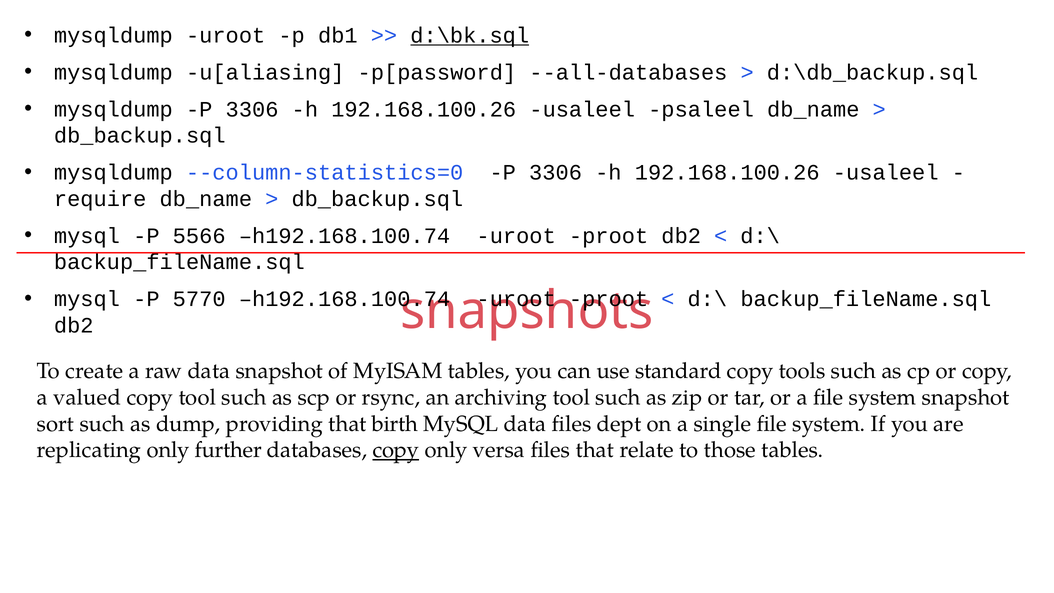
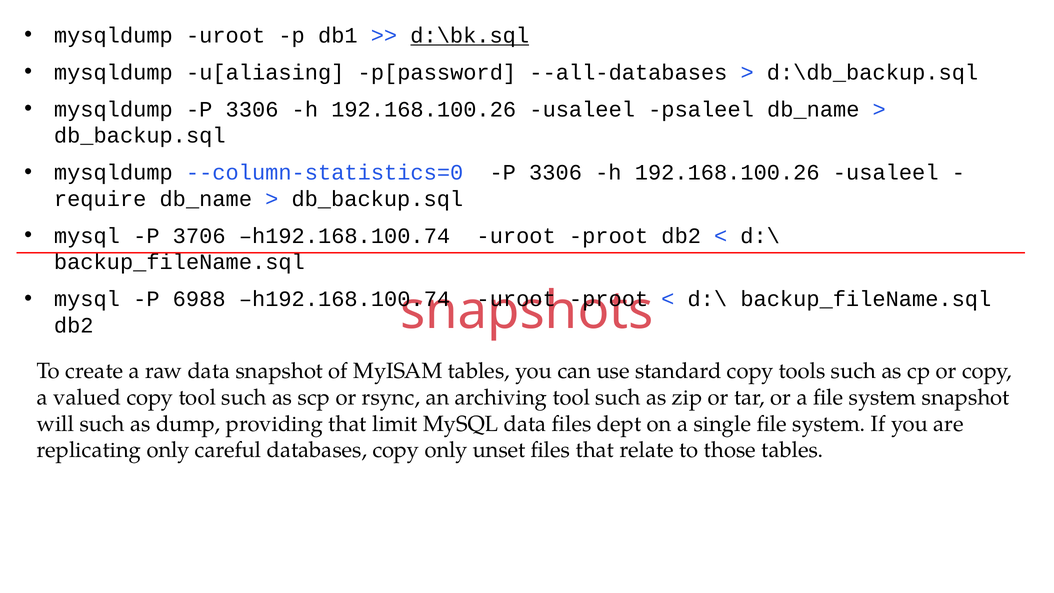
5566: 5566 -> 3706
5770: 5770 -> 6988
sort: sort -> will
birth: birth -> limit
further: further -> careful
copy at (396, 450) underline: present -> none
versa: versa -> unset
